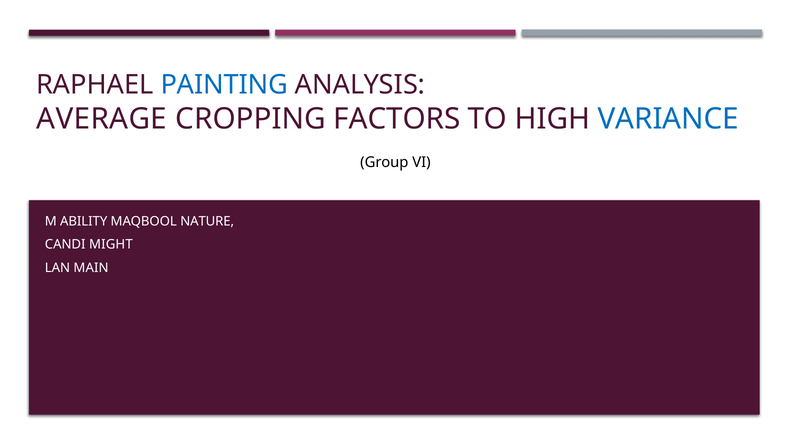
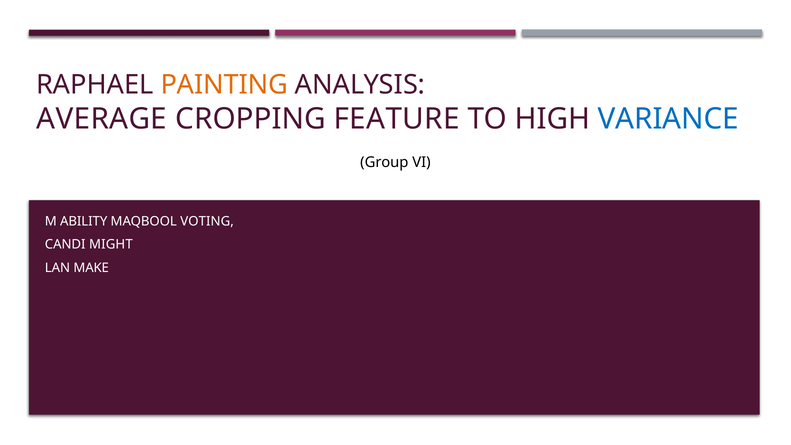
PAINTING colour: blue -> orange
FACTORS: FACTORS -> FEATURE
NATURE: NATURE -> VOTING
MAIN: MAIN -> MAKE
